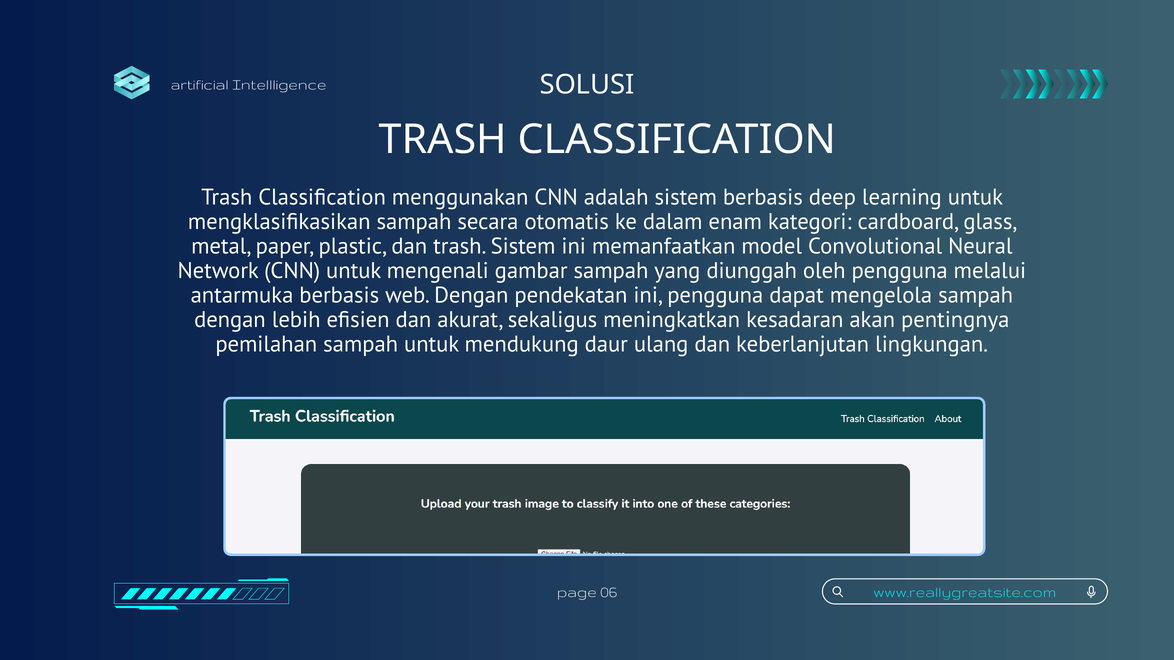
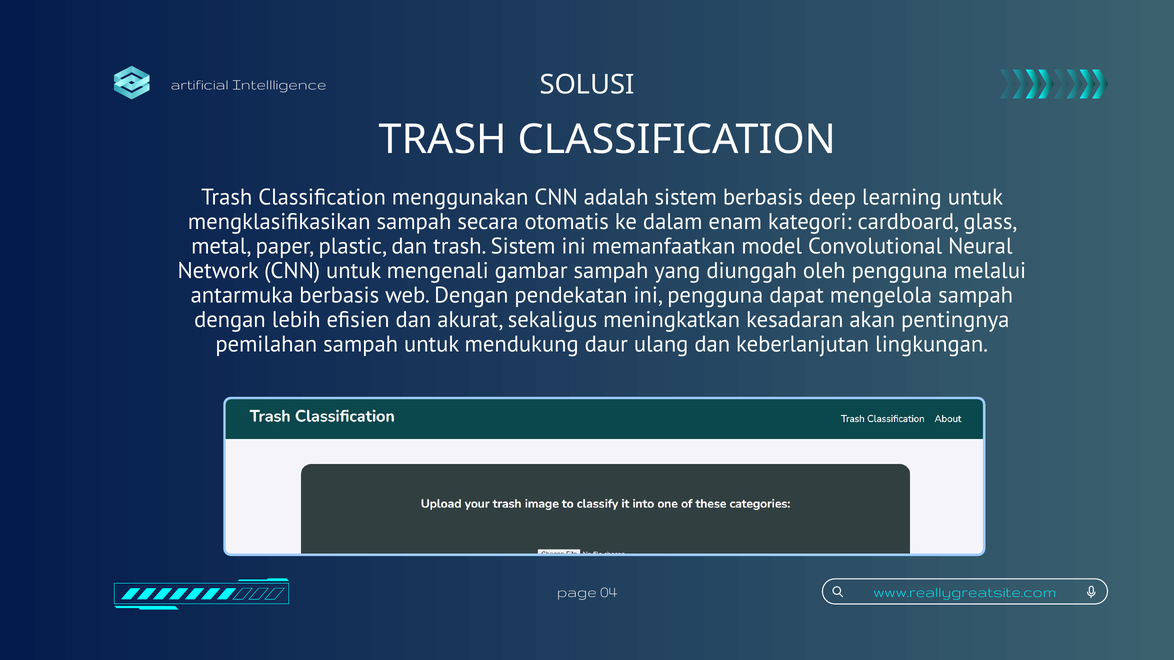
06: 06 -> 04
